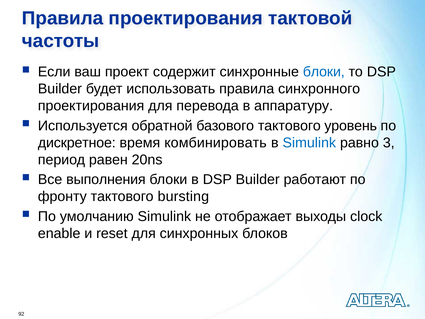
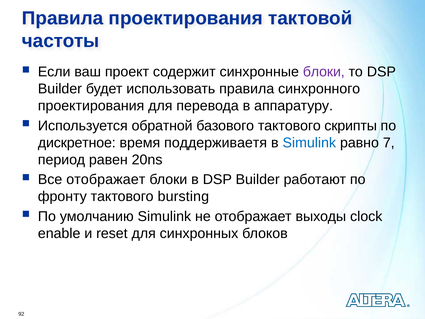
блоки at (324, 72) colour: blue -> purple
уровень: уровень -> скрипты
комбинировать: комбинировать -> поддерживаетя
3: 3 -> 7
Все выполнения: выполнения -> отображает
